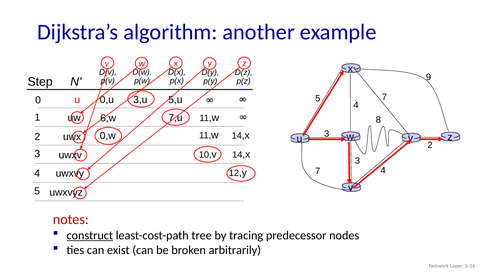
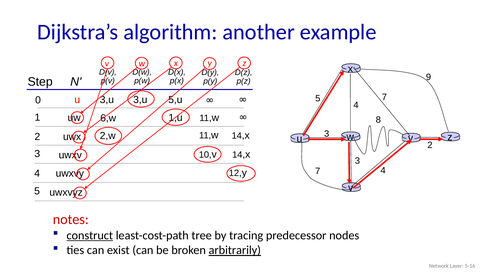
0,u at (107, 100): 0,u -> 3,u
7,u: 7,u -> 1,u
0,w: 0,w -> 2,w
arbitrarily underline: none -> present
